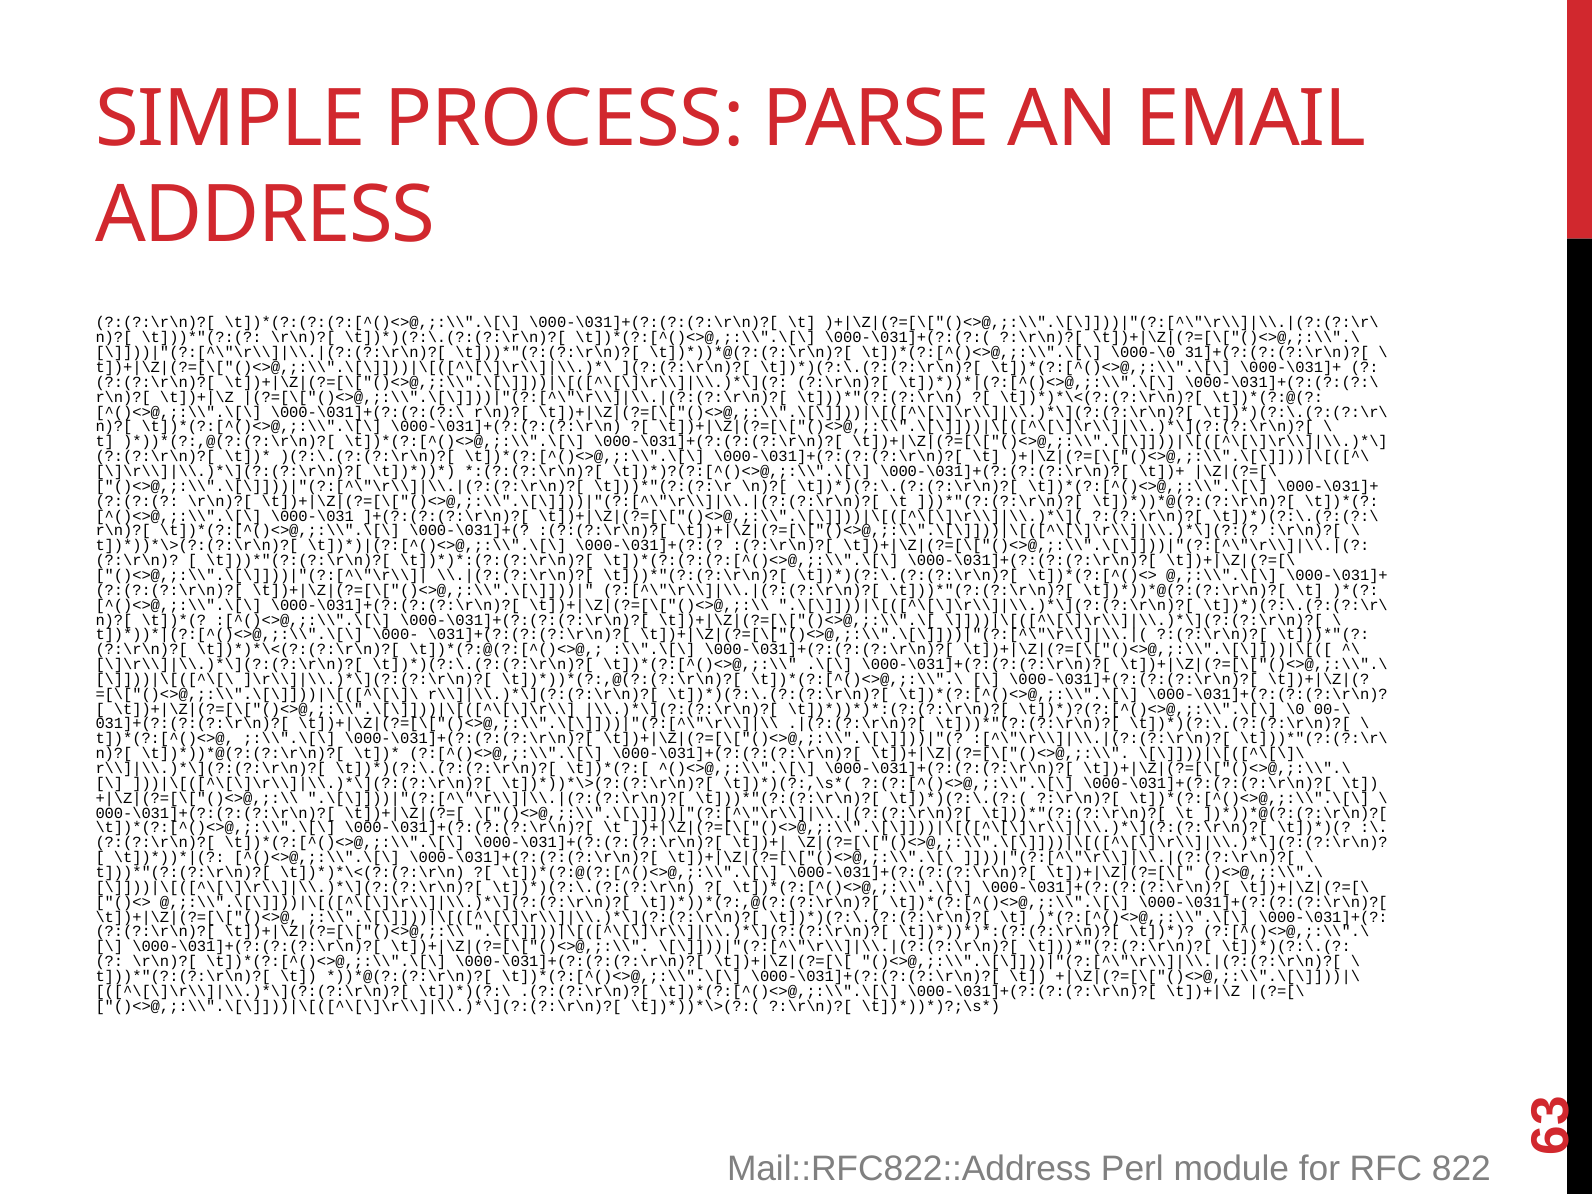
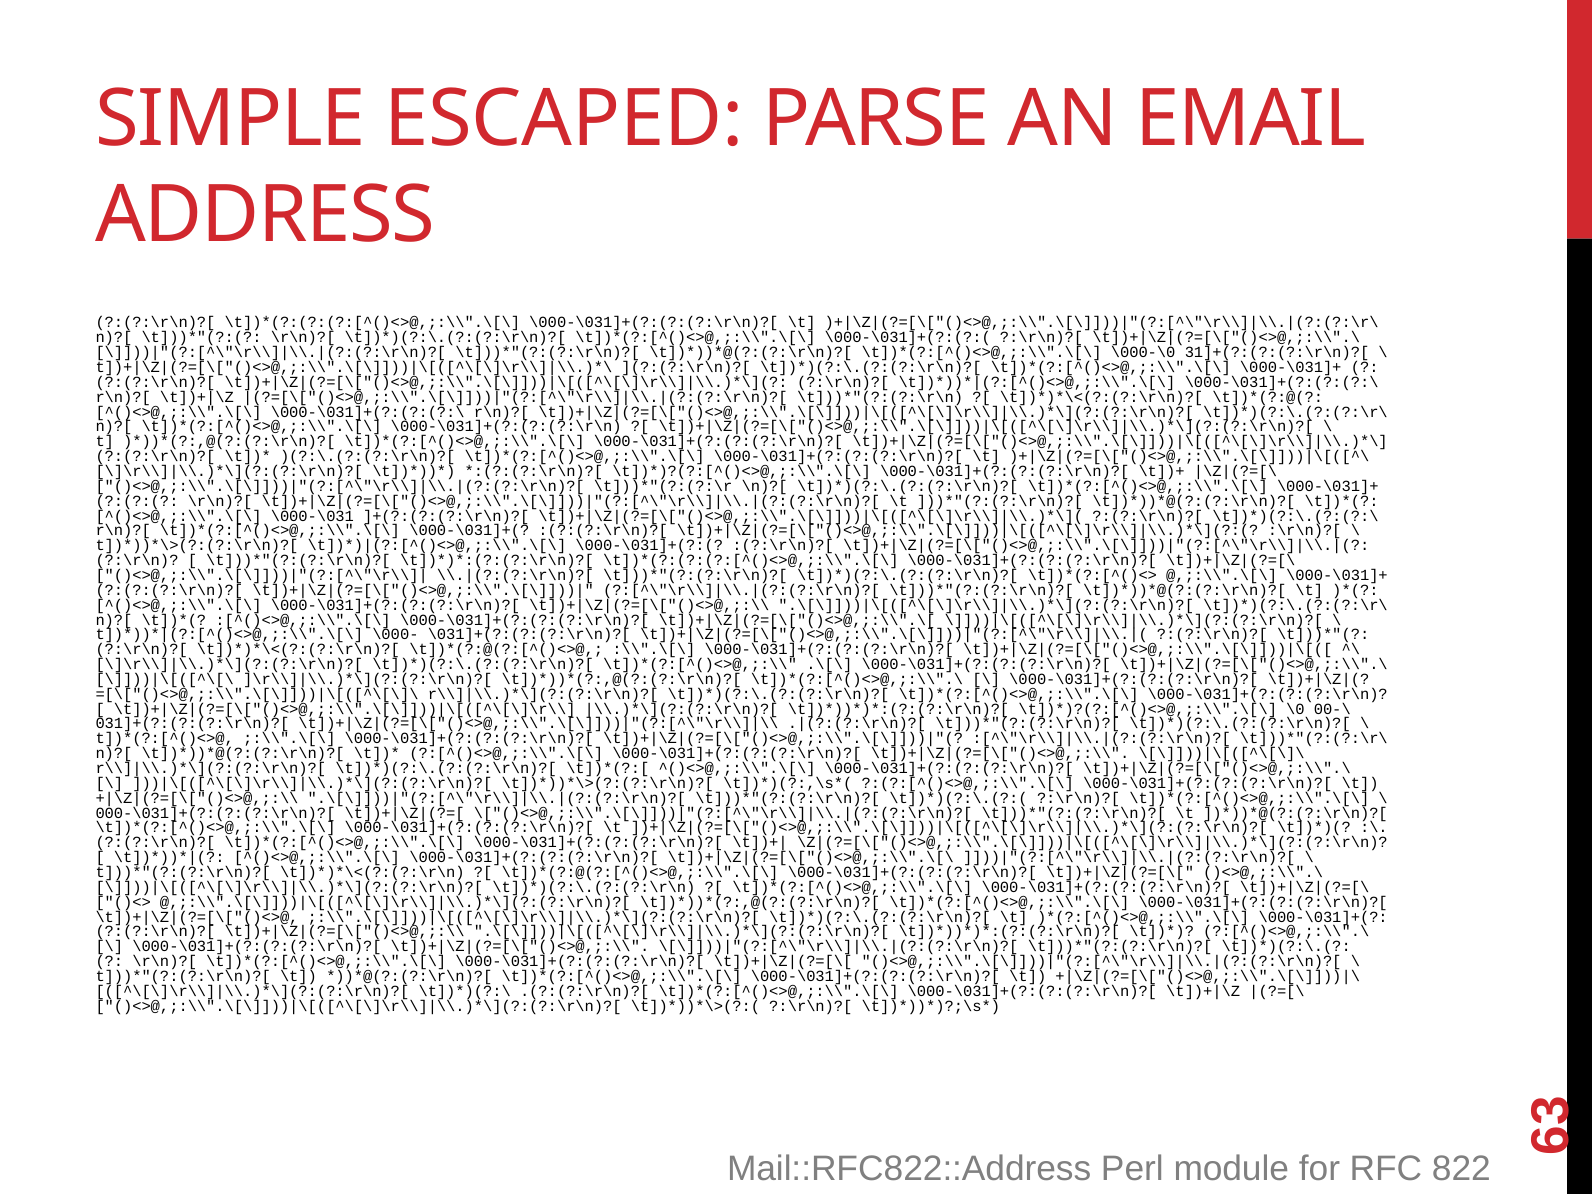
PROCESS: PROCESS -> ESCAPED
